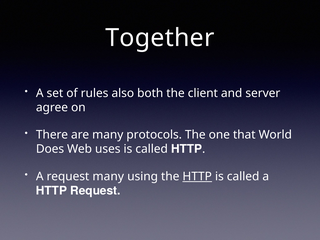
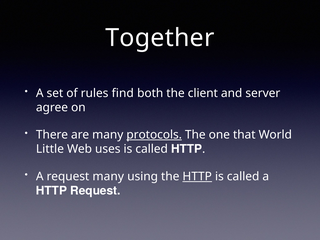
also: also -> find
protocols underline: none -> present
Does: Does -> Little
